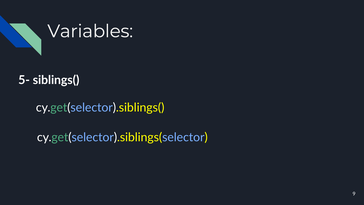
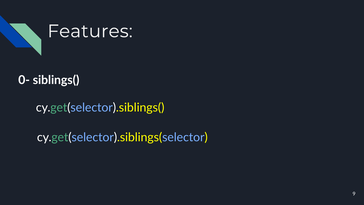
Variables: Variables -> Features
5-: 5- -> 0-
